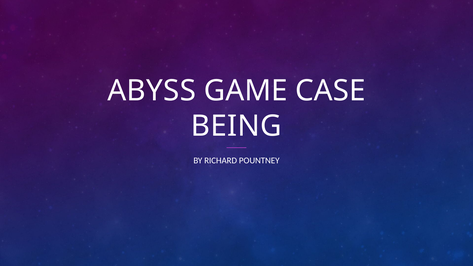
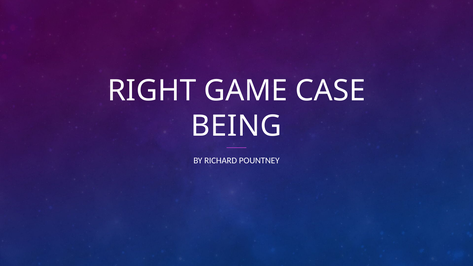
ABYSS: ABYSS -> RIGHT
